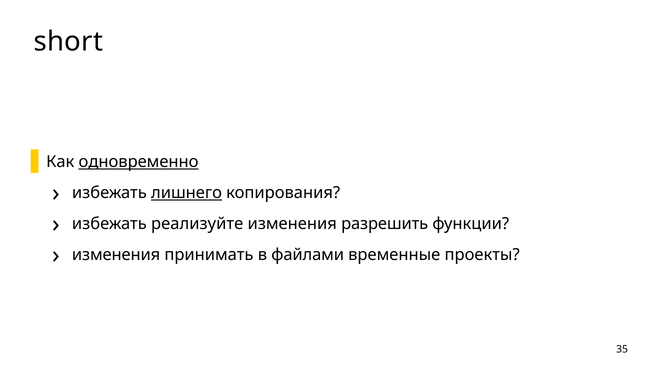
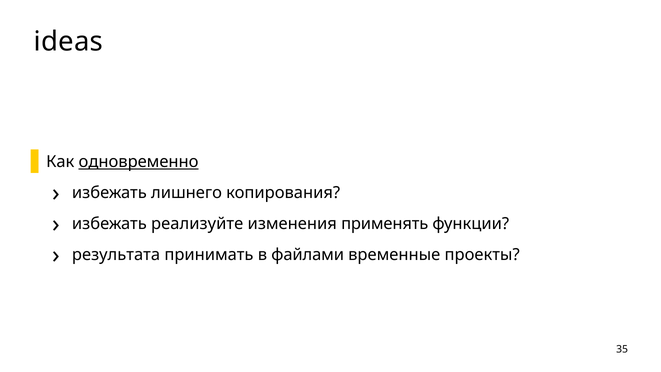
short: short -> ideas
лишнего underline: present -> none
разрешить: разрешить -> применять
изменения at (116, 255): изменения -> результата
